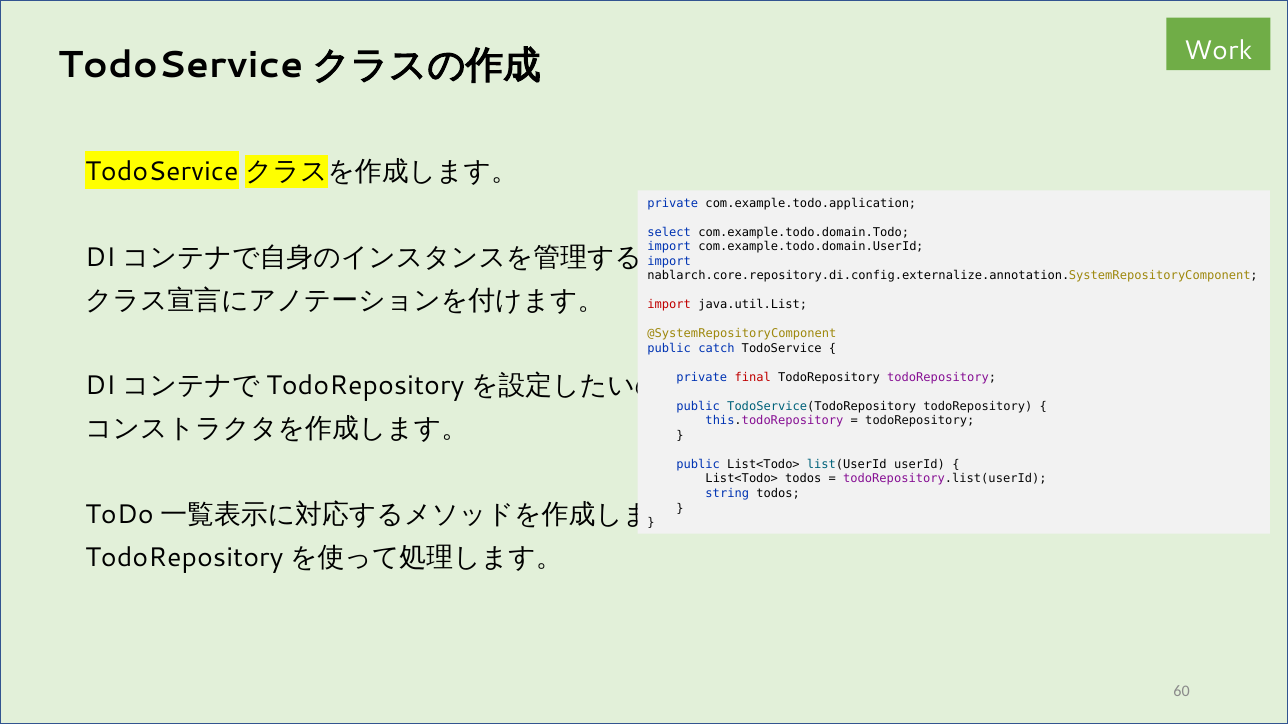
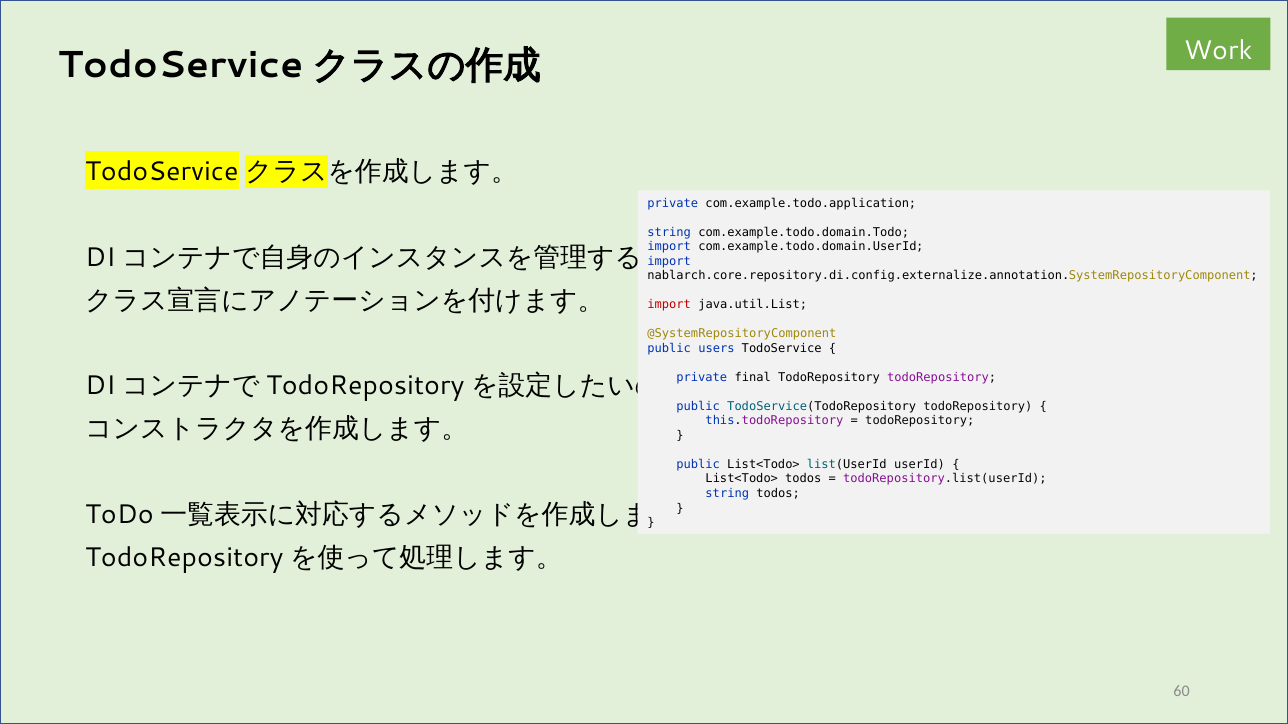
select at (669, 232): select -> string
catch: catch -> users
final colour: red -> black
